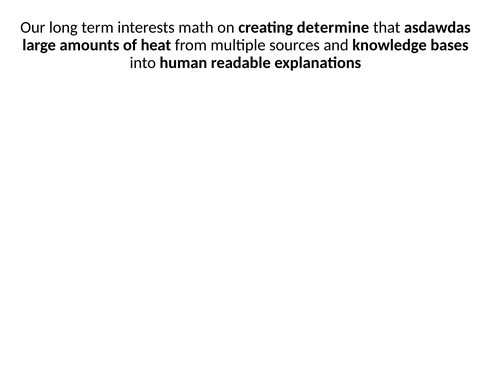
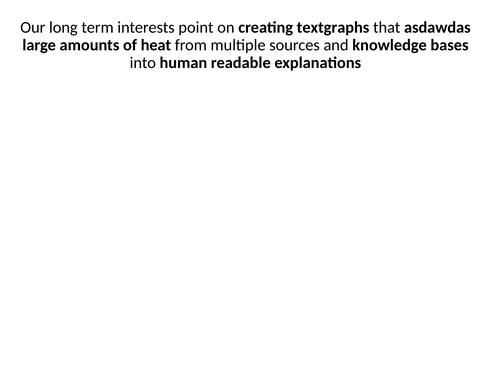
math: math -> point
determine: determine -> textgraphs
